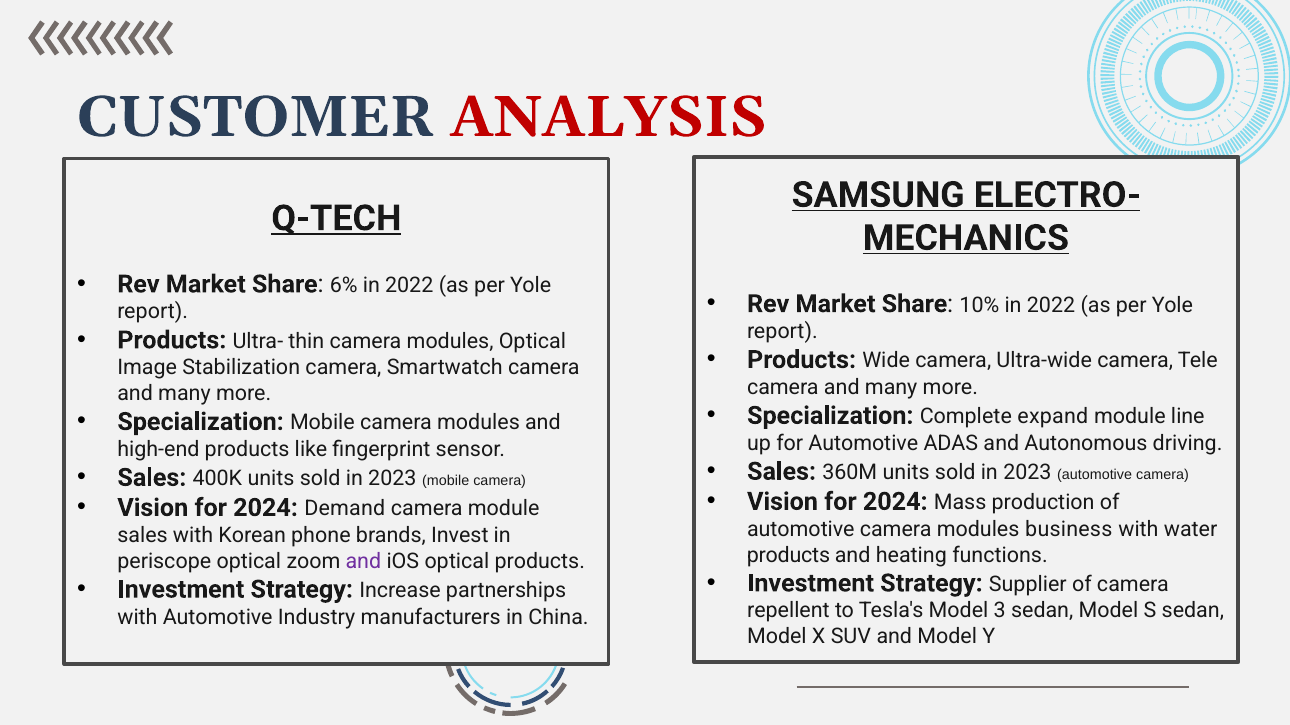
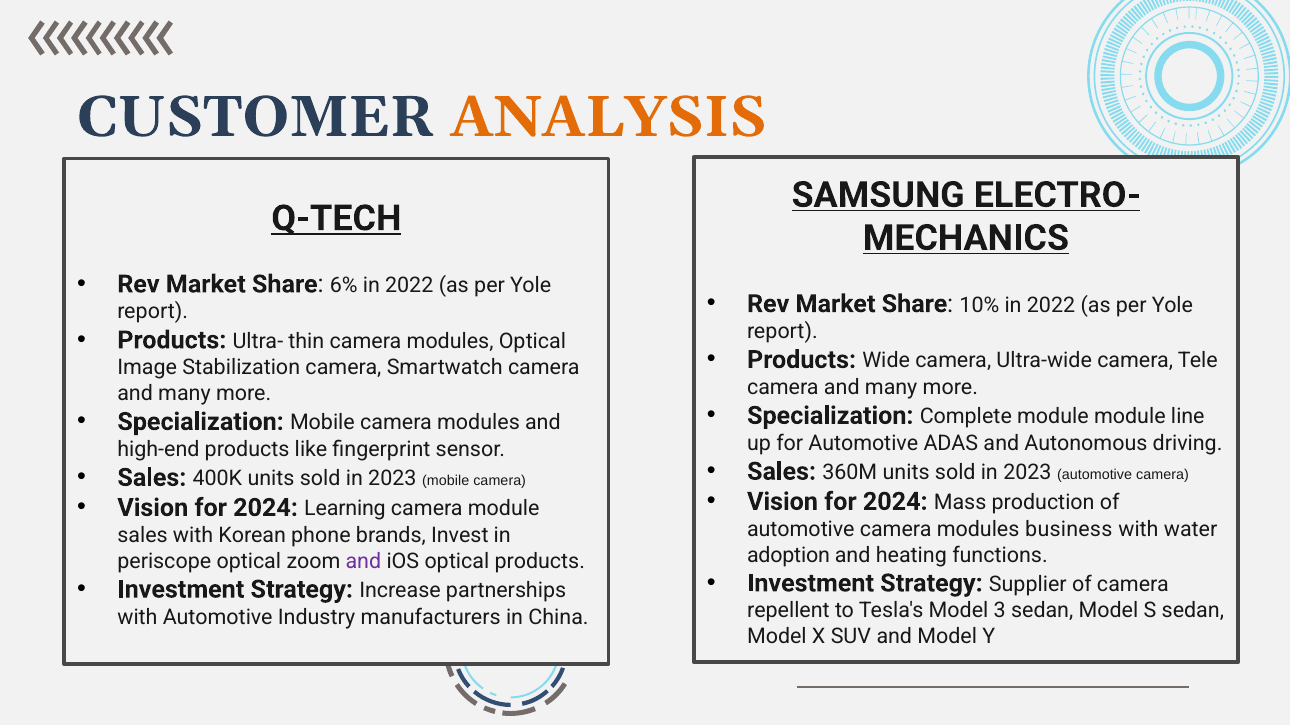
ANALYSIS colour: red -> orange
Complete expand: expand -> module
Demand: Demand -> Learning
products at (788, 555): products -> adoption
